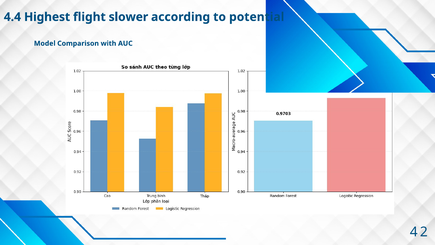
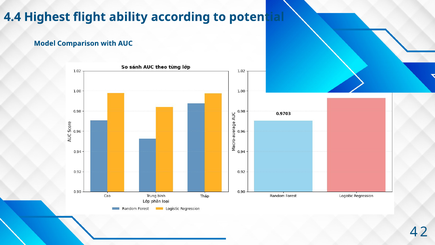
slower: slower -> ability
